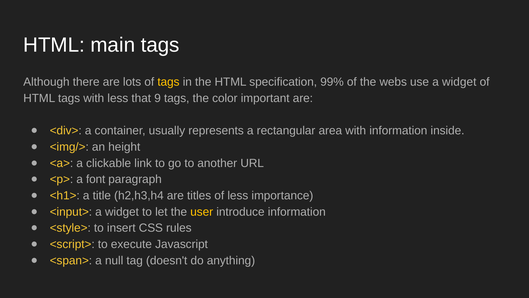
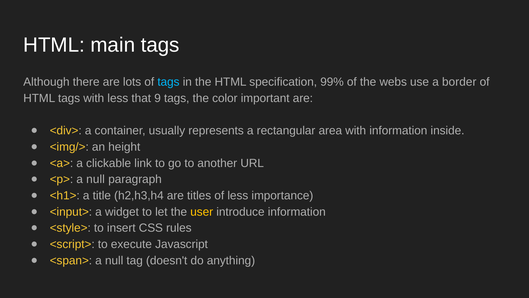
tags at (168, 82) colour: yellow -> light blue
use a widget: widget -> border
<p> a font: font -> null
